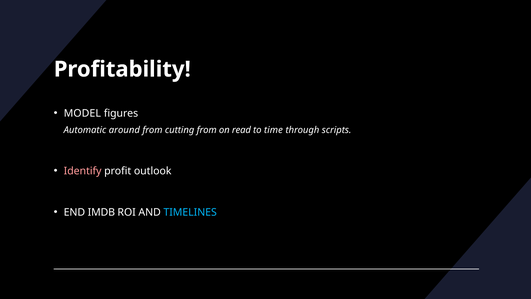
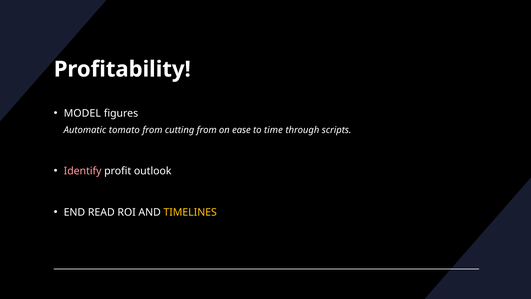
around: around -> tomato
read: read -> ease
IMDB: IMDB -> READ
TIMELINES colour: light blue -> yellow
